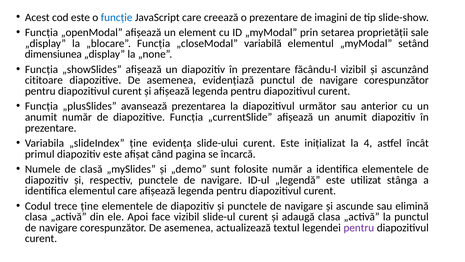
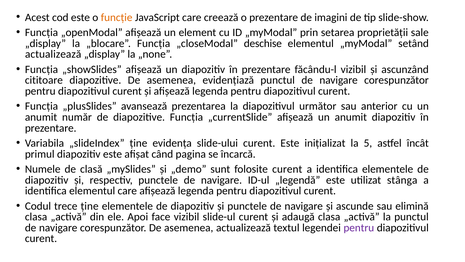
funcție colour: blue -> orange
variabilă: variabilă -> deschise
dimensiunea at (53, 54): dimensiunea -> actualizează
4: 4 -> 5
folosite număr: număr -> curent
